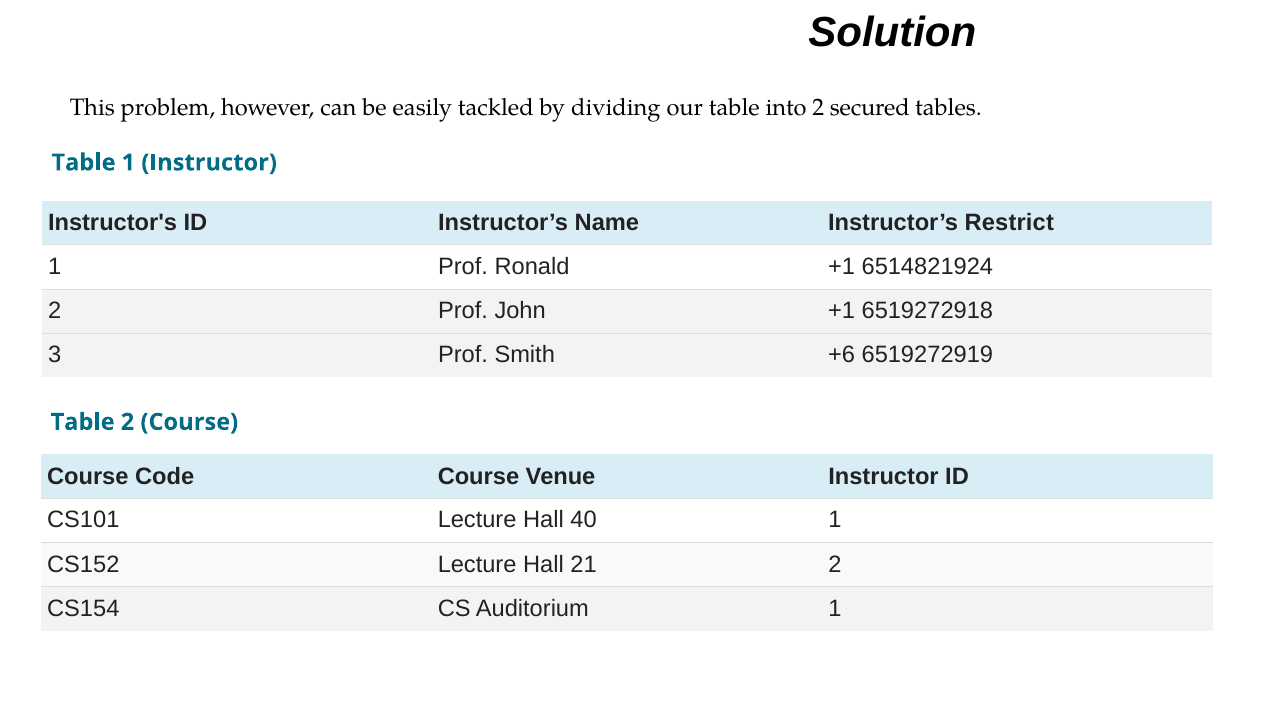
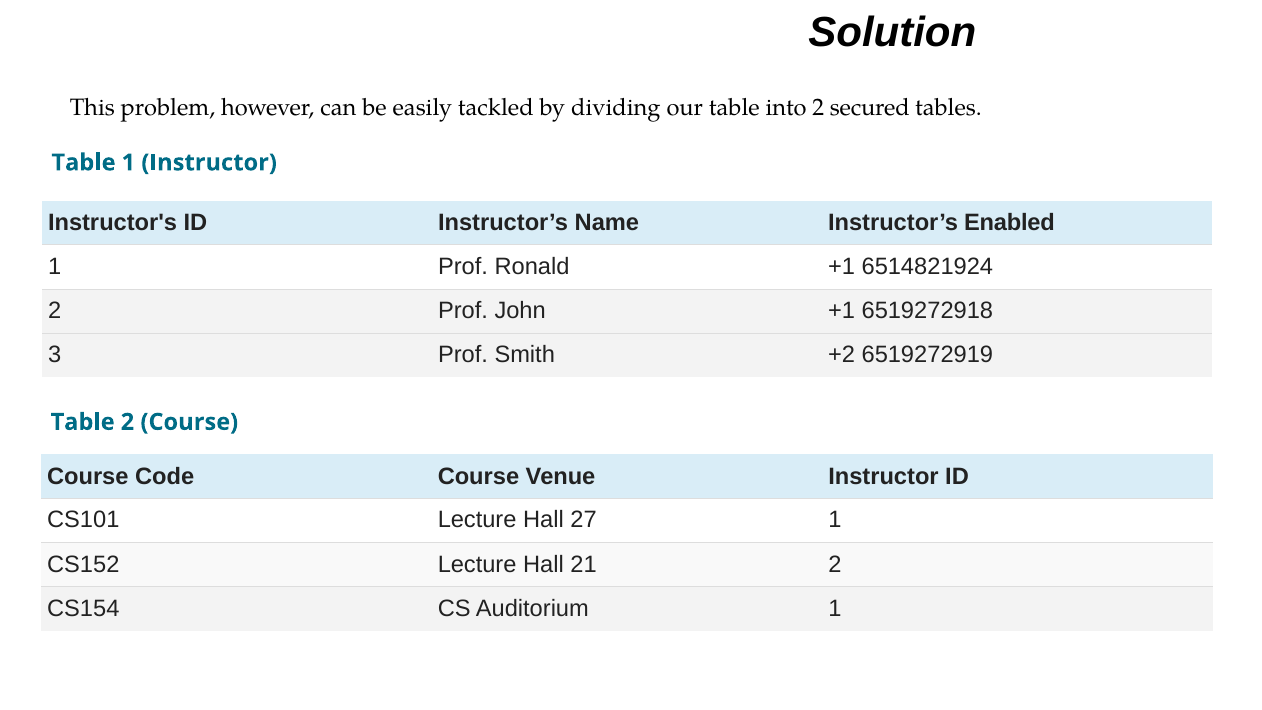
Restrict: Restrict -> Enabled
+6: +6 -> +2
40: 40 -> 27
